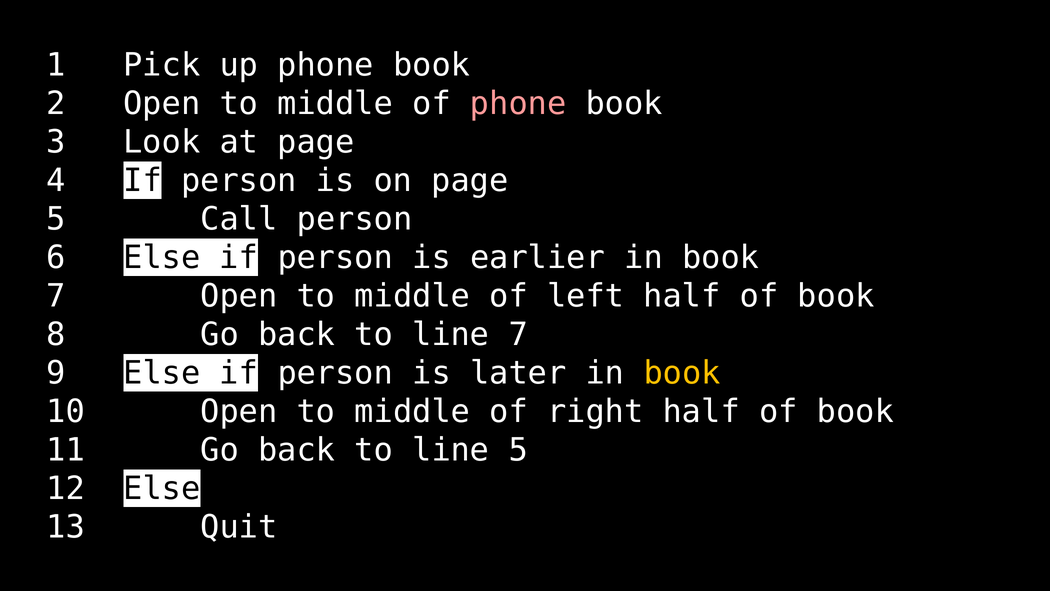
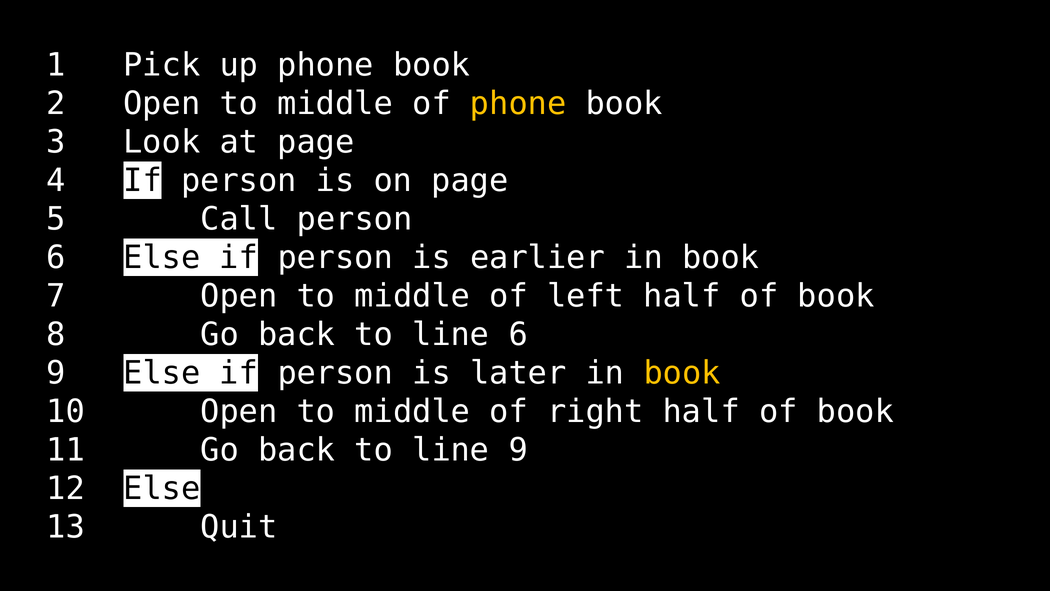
phone at (518, 104) colour: pink -> yellow
line 7: 7 -> 6
line 5: 5 -> 9
